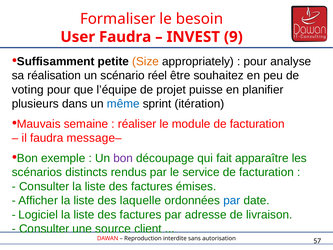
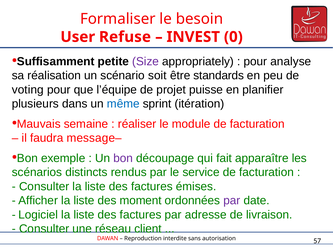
User Faudra: Faudra -> Refuse
9: 9 -> 0
Size colour: orange -> purple
réel: réel -> soit
souhaitez: souhaitez -> standards
laquelle: laquelle -> moment
par at (232, 200) colour: blue -> purple
source: source -> réseau
